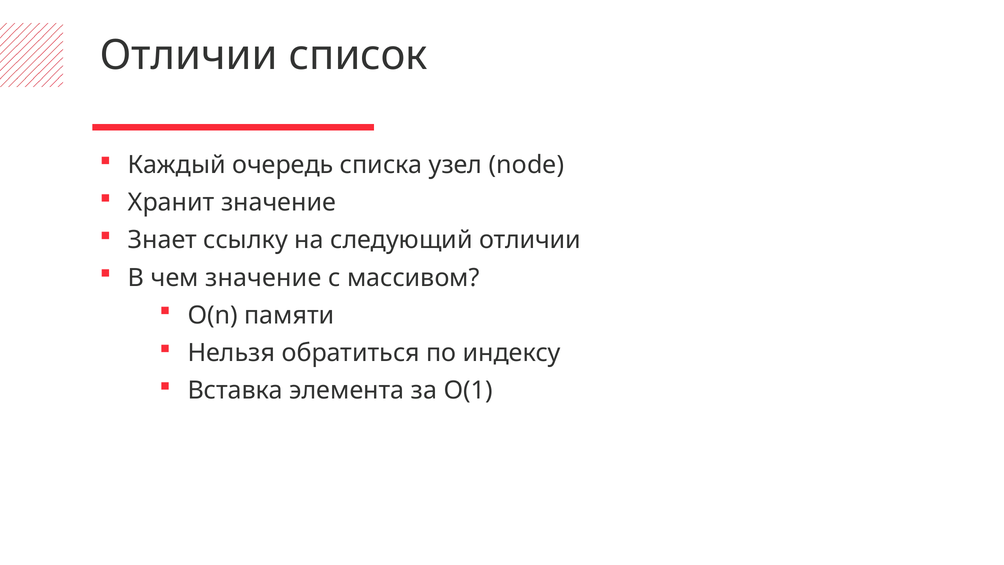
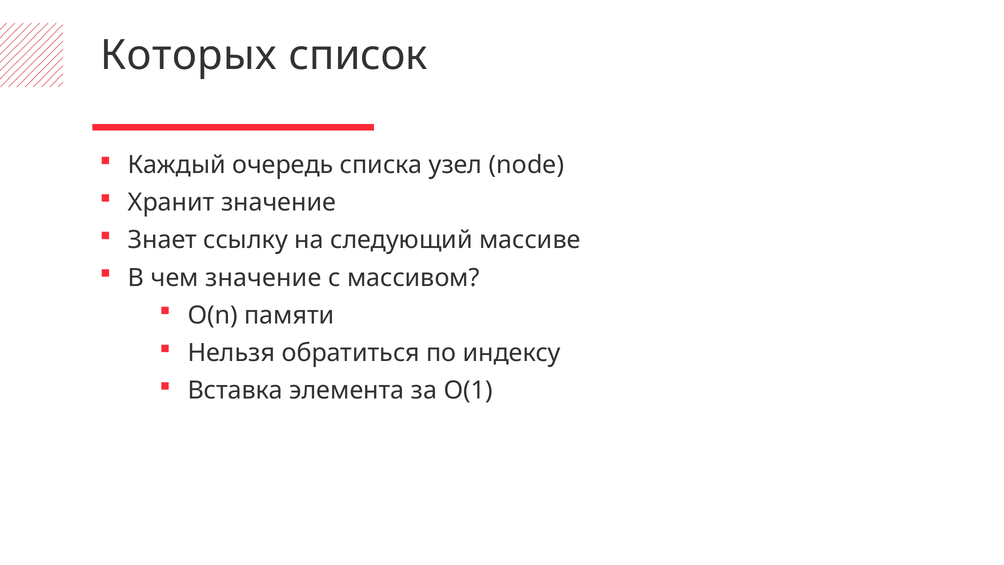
Отличии at (189, 55): Отличии -> Которых
следующий отличии: отличии -> массиве
